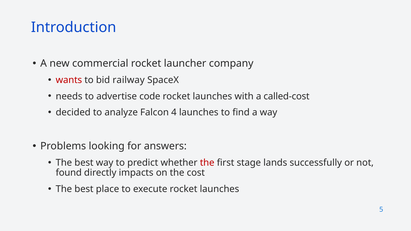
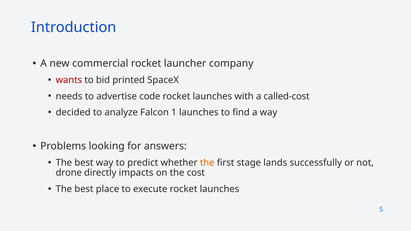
railway: railway -> printed
4: 4 -> 1
the at (207, 163) colour: red -> orange
found: found -> drone
